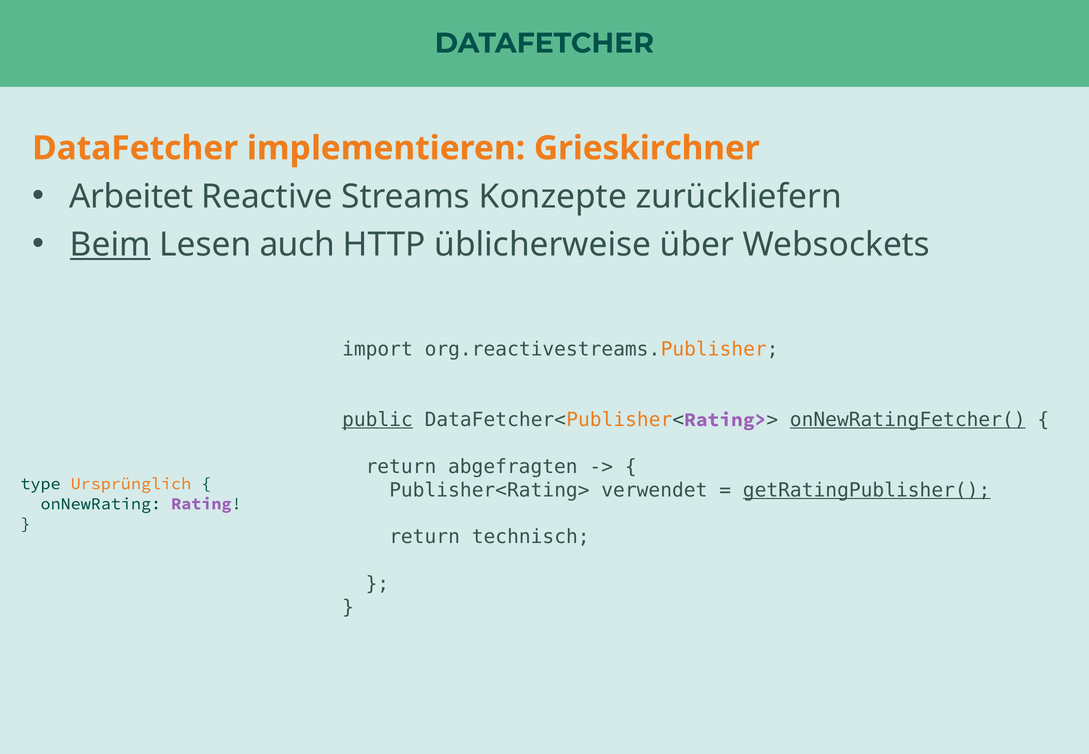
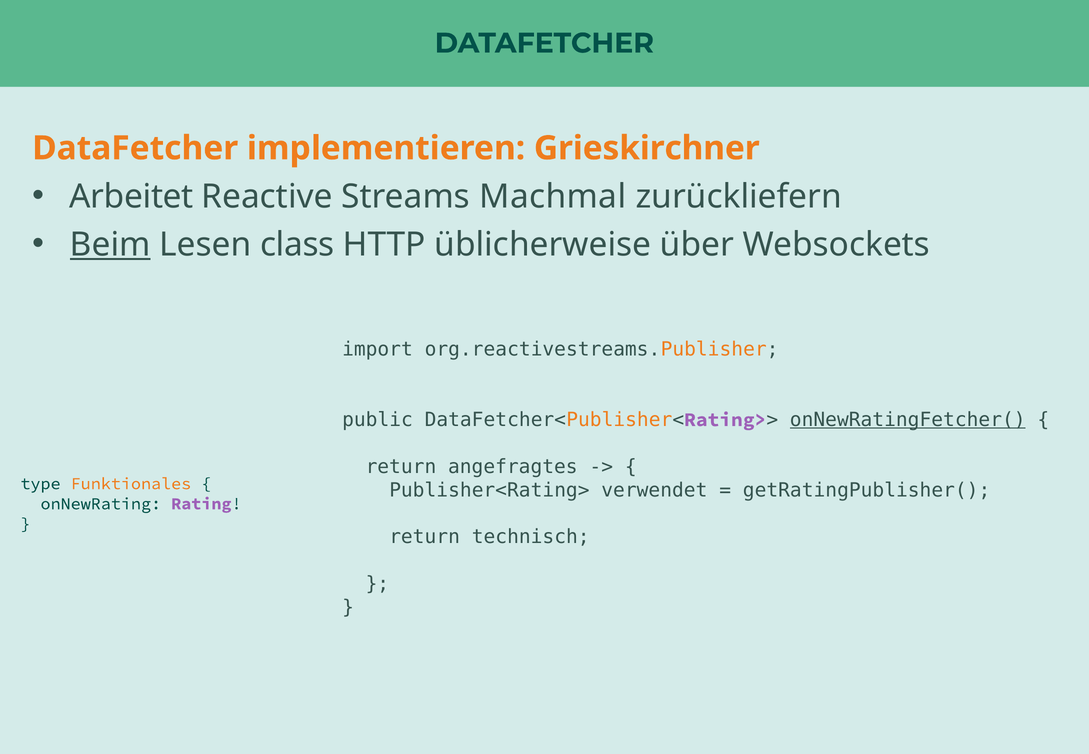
Konzepte: Konzepte -> Machmal
auch: auch -> class
public underline: present -> none
abgefragten: abgefragten -> angefragtes
Ursprünglich: Ursprünglich -> Funktionales
getRatingPublisher( underline: present -> none
